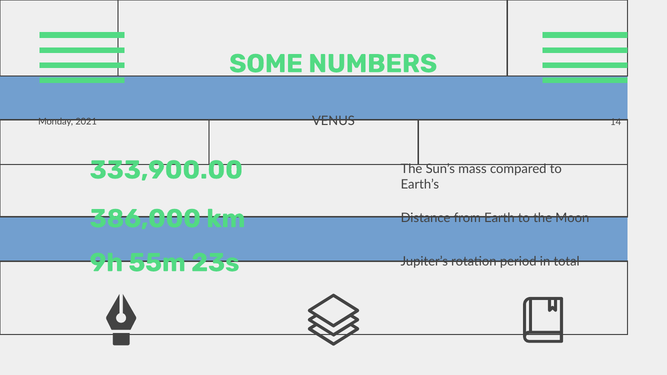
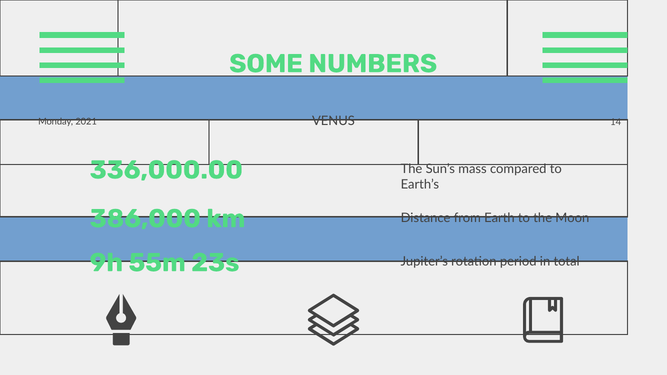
333,900.00: 333,900.00 -> 336,000.00
